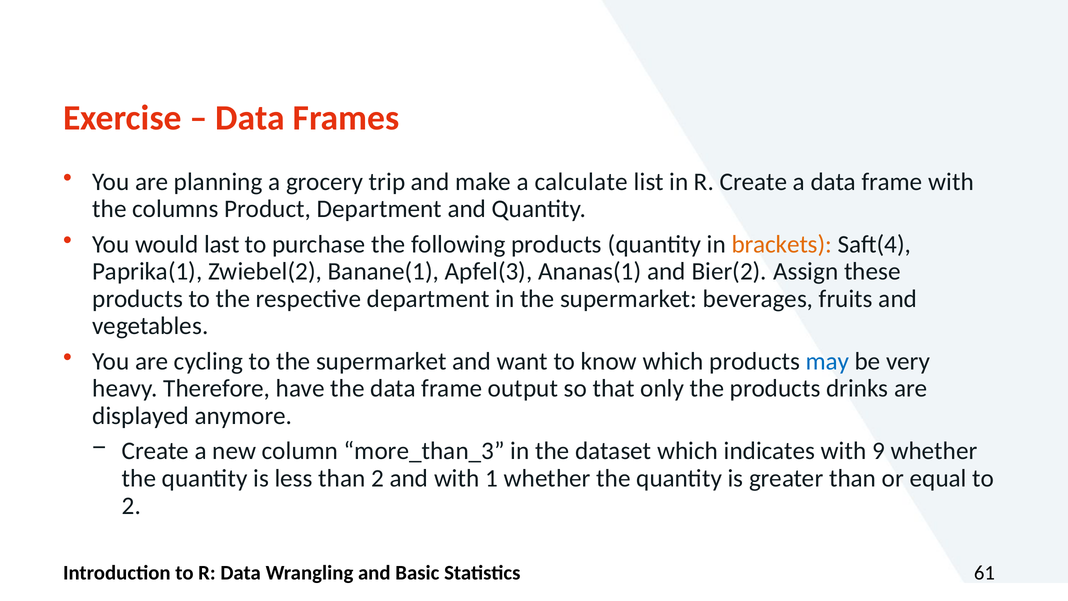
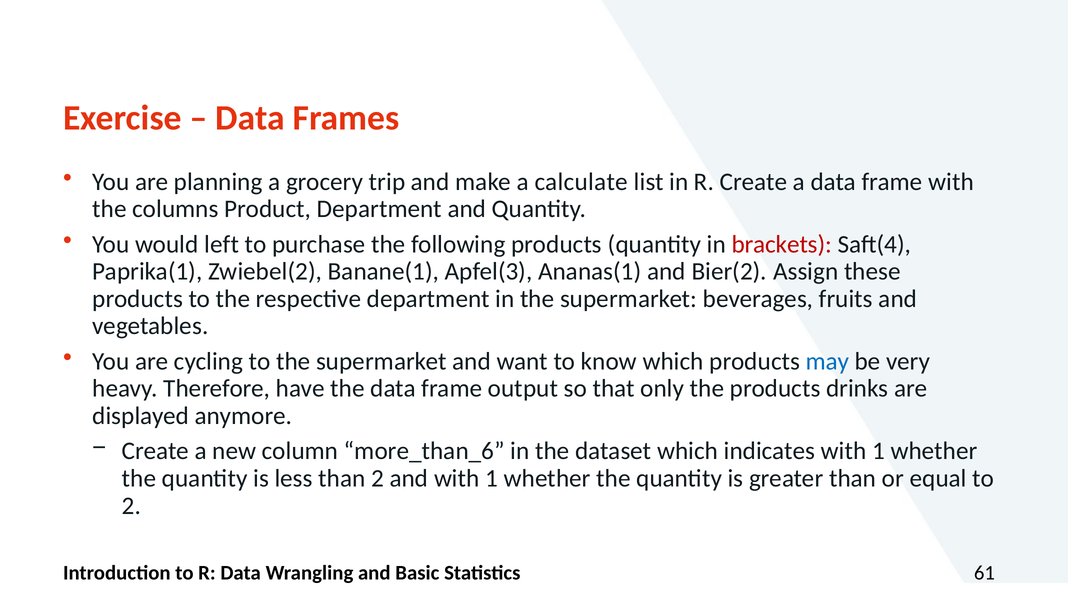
last: last -> left
brackets colour: orange -> red
more_than_3: more_than_3 -> more_than_6
indicates with 9: 9 -> 1
